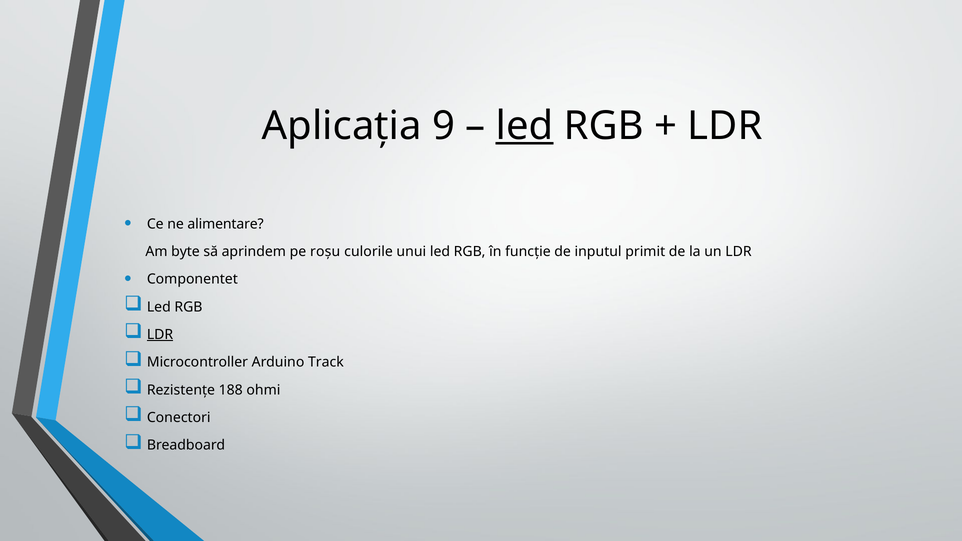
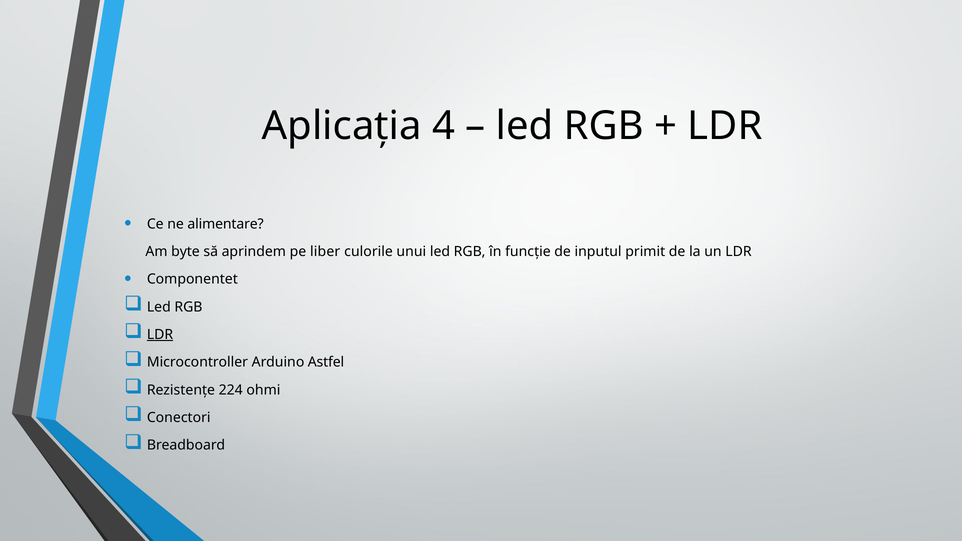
9: 9 -> 4
led at (525, 126) underline: present -> none
roșu: roșu -> liber
Track: Track -> Astfel
188: 188 -> 224
